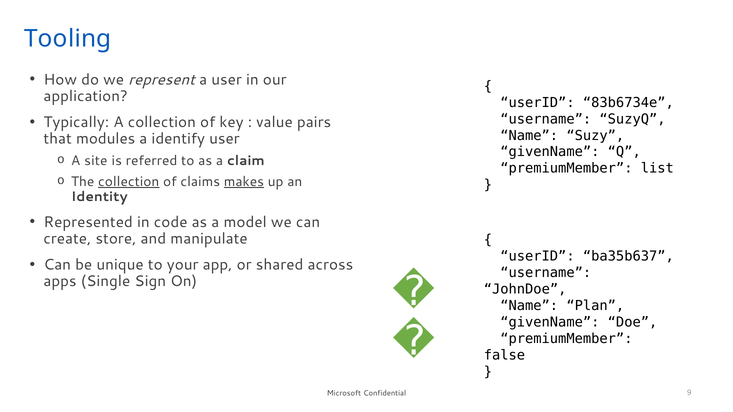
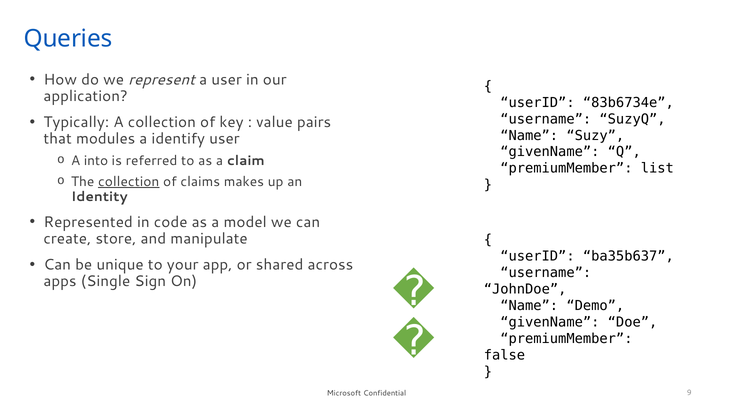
Tooling: Tooling -> Queries
site: site -> into
makes underline: present -> none
Plan: Plan -> Demo
